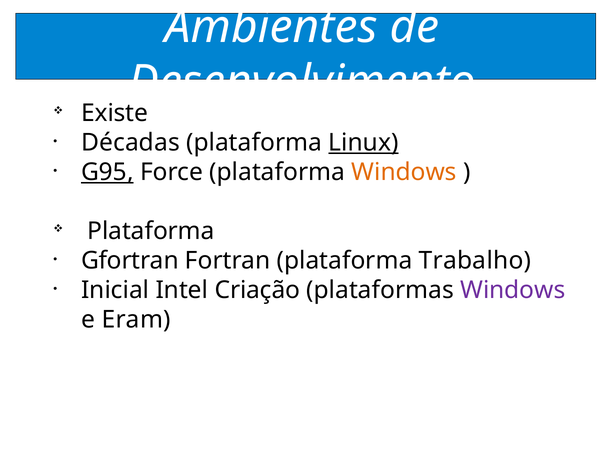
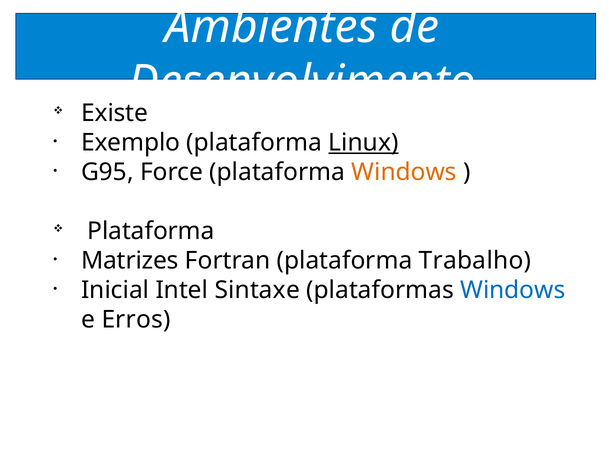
Décadas: Décadas -> Exemplo
G95 underline: present -> none
Gfortran: Gfortran -> Matrizes
Criação: Criação -> Sintaxe
Windows at (513, 291) colour: purple -> blue
Eram: Eram -> Erros
